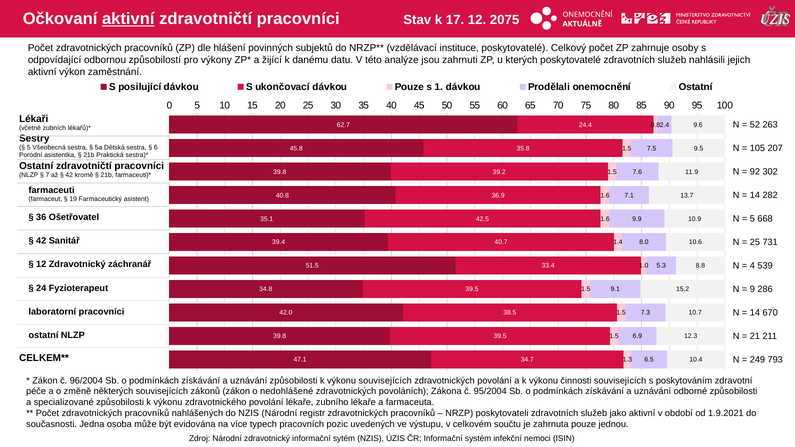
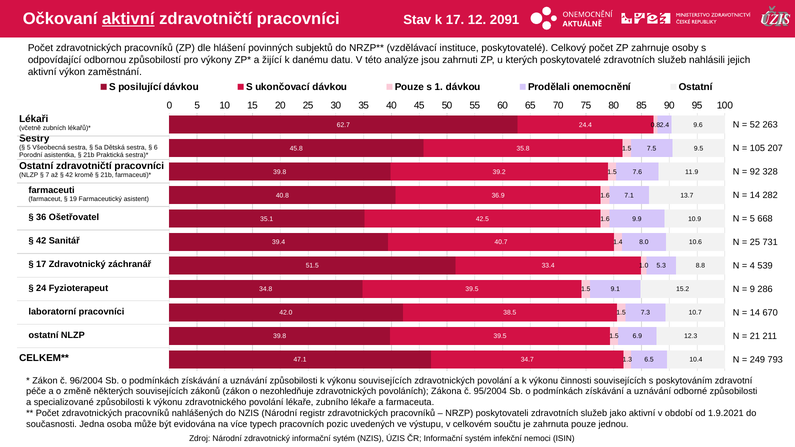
2075: 2075 -> 2091
302: 302 -> 328
12 at (41, 265): 12 -> 17
nedohlášené: nedohlášené -> nezohledňuje
